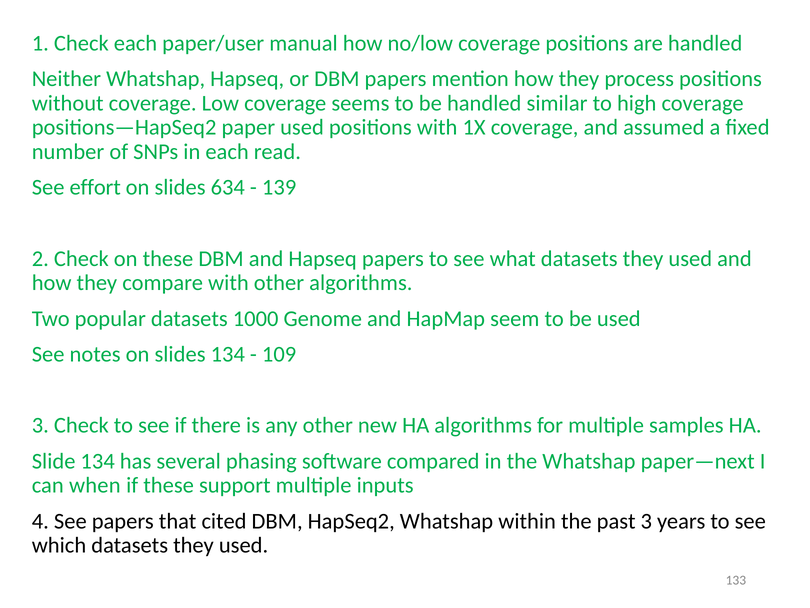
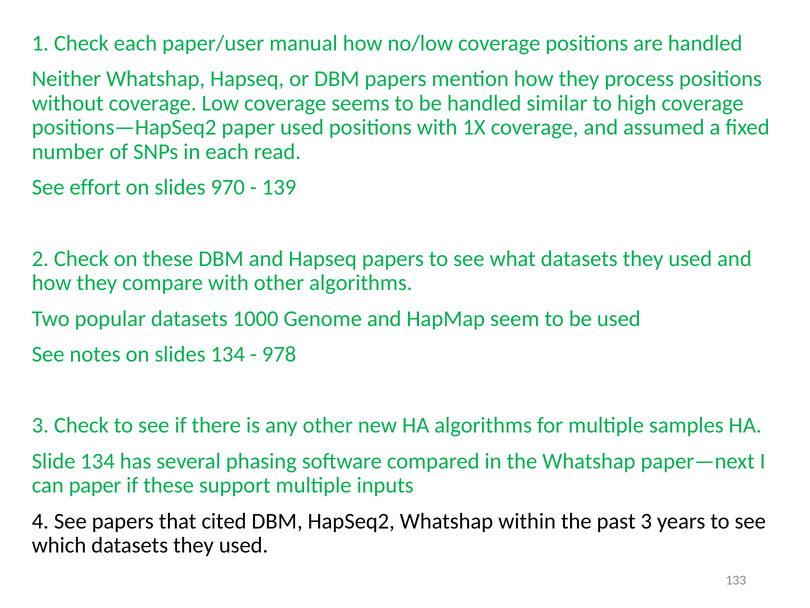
634: 634 -> 970
109: 109 -> 978
can when: when -> paper
